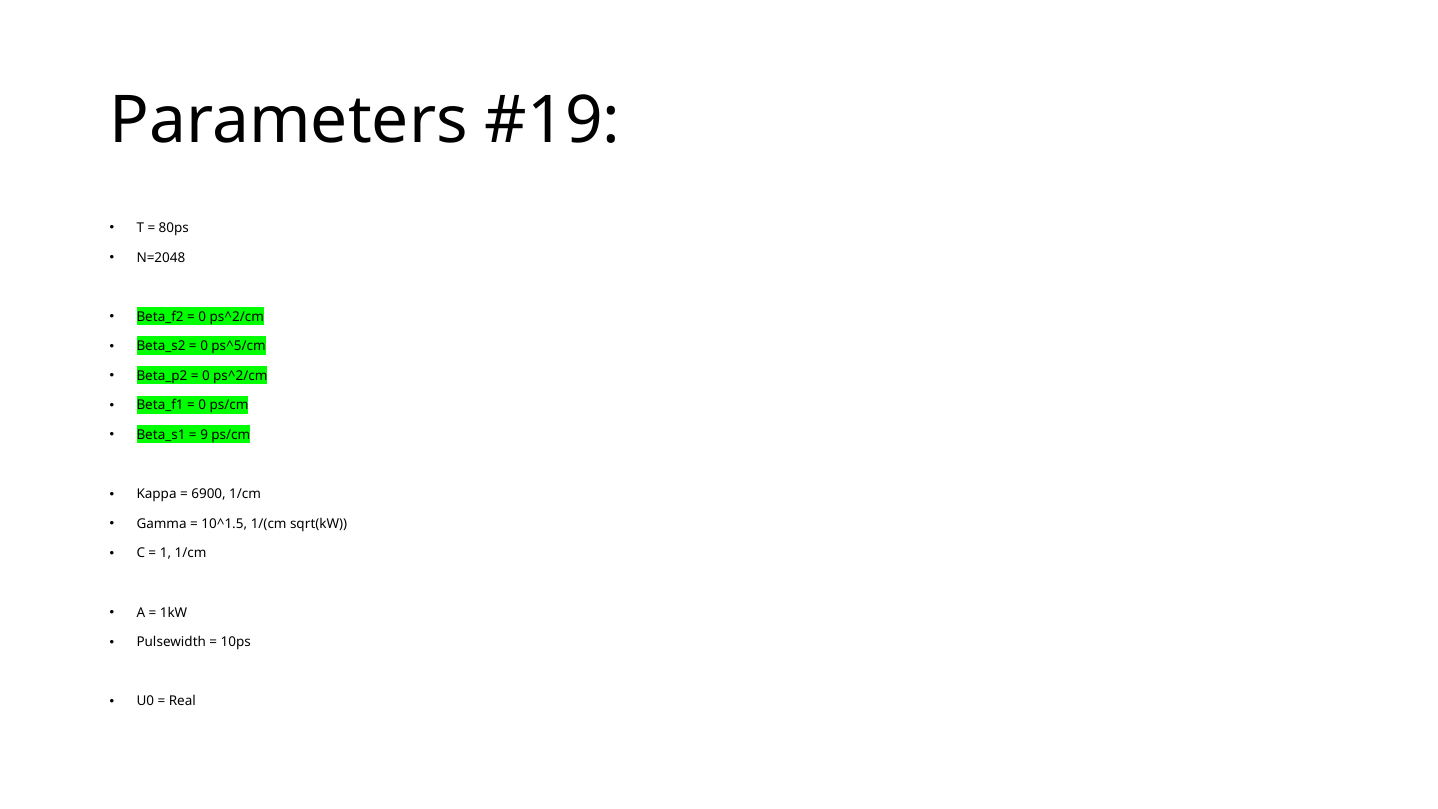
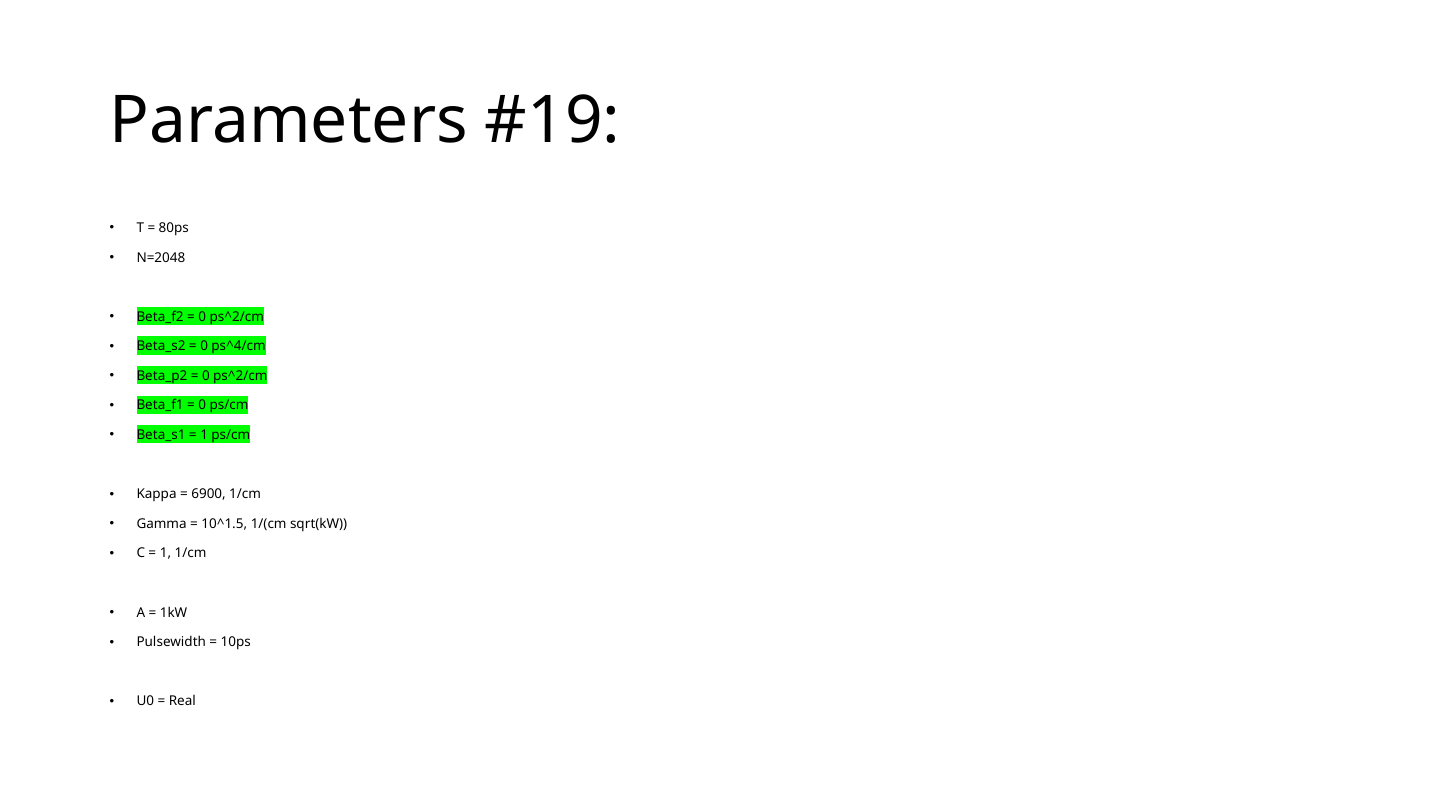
ps^5/cm: ps^5/cm -> ps^4/cm
9 at (204, 435): 9 -> 1
